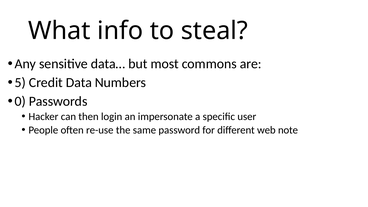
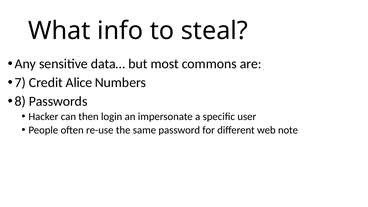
5: 5 -> 7
Data: Data -> Alice
0: 0 -> 8
